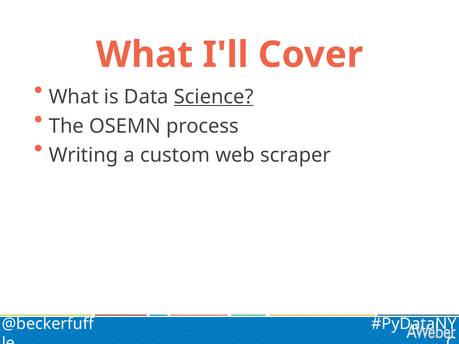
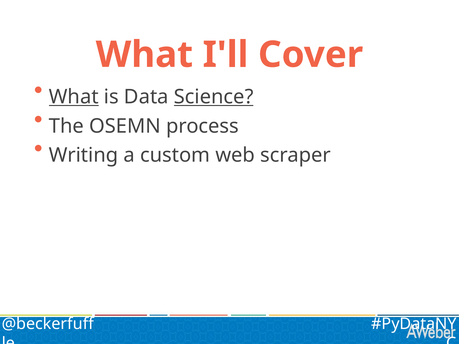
What at (74, 97) underline: none -> present
